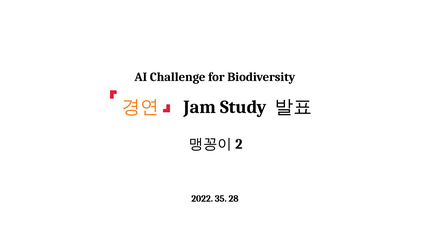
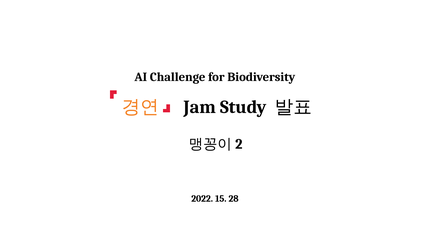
35: 35 -> 15
